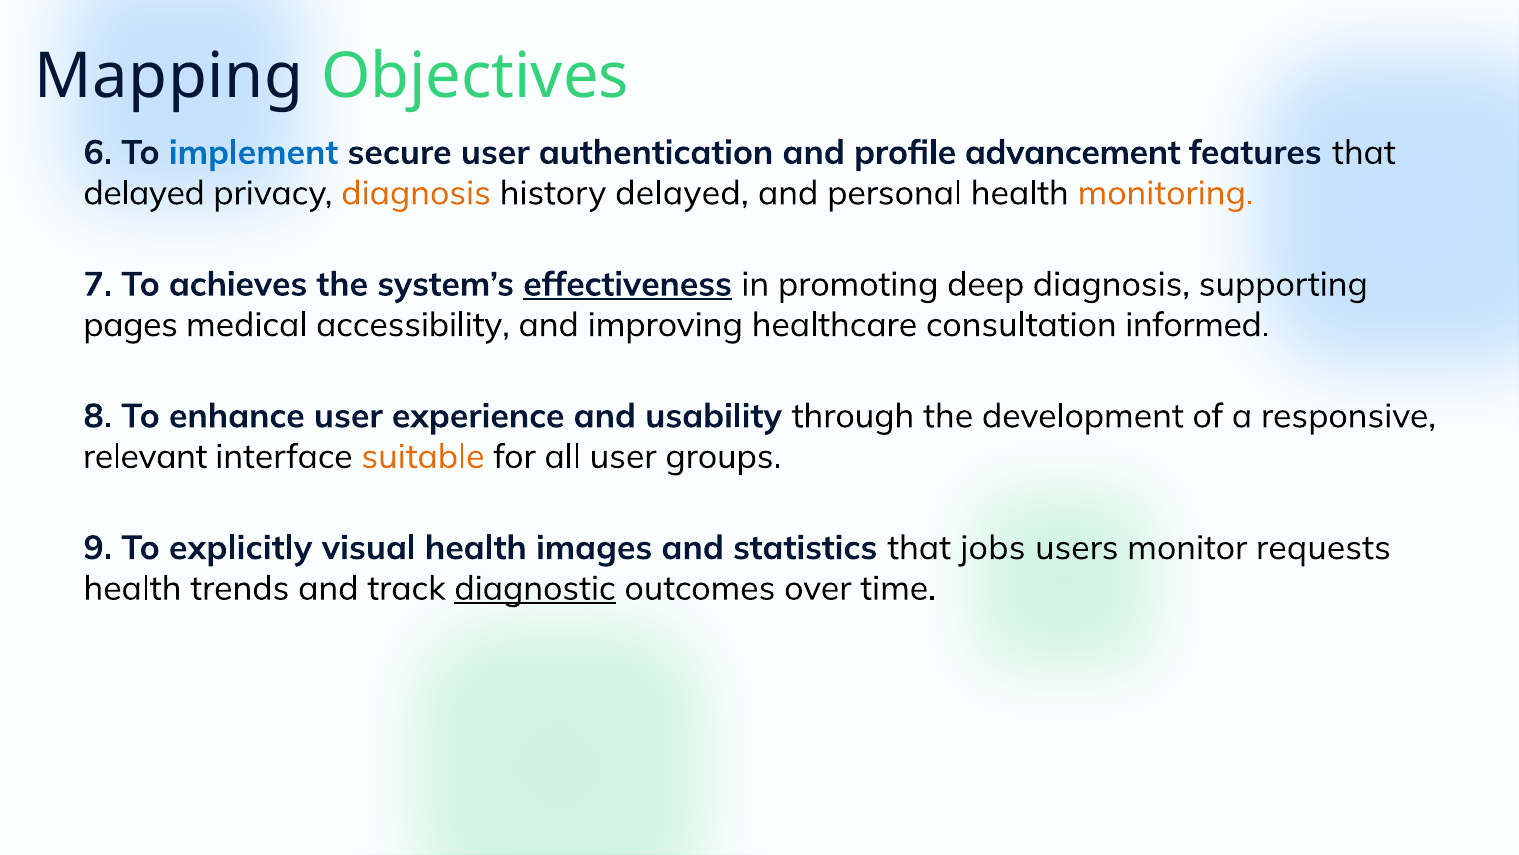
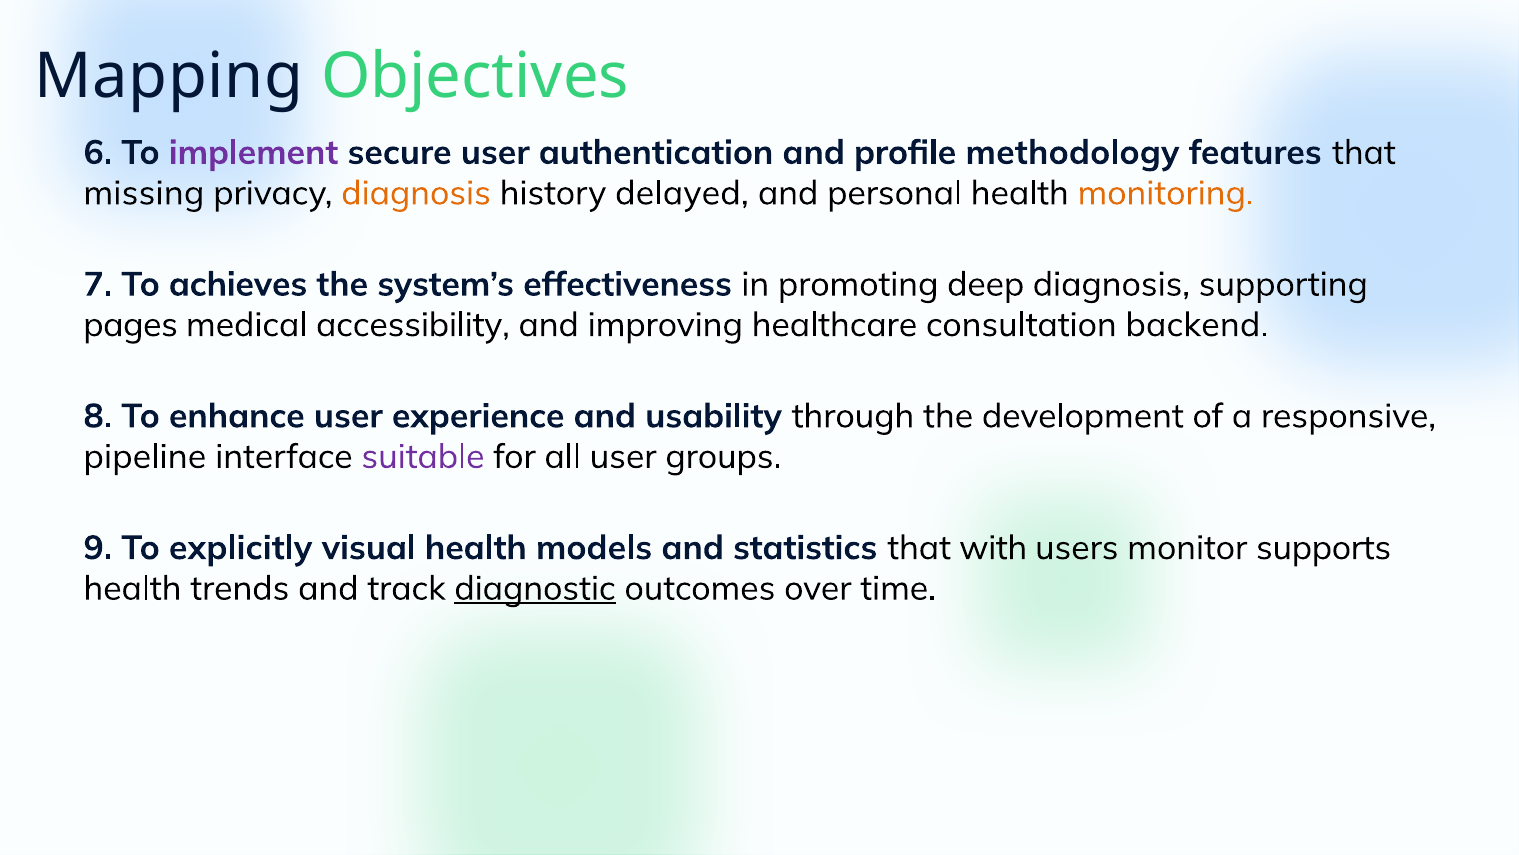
implement colour: blue -> purple
advancement: advancement -> methodology
delayed at (144, 193): delayed -> missing
effectiveness underline: present -> none
informed: informed -> backend
relevant: relevant -> pipeline
suitable colour: orange -> purple
images: images -> models
jobs: jobs -> with
requests: requests -> supports
